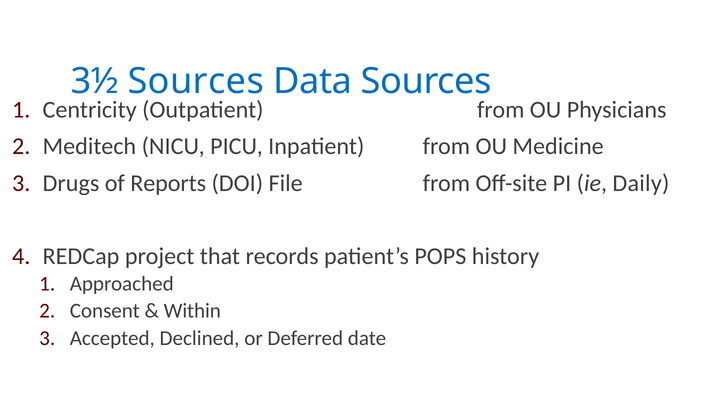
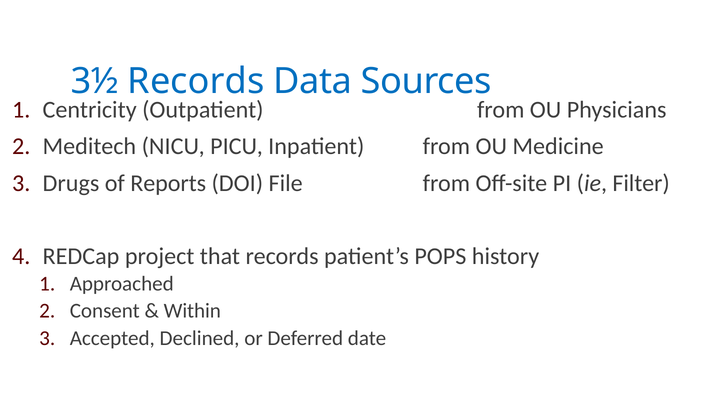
3½ Sources: Sources -> Records
Daily: Daily -> Filter
